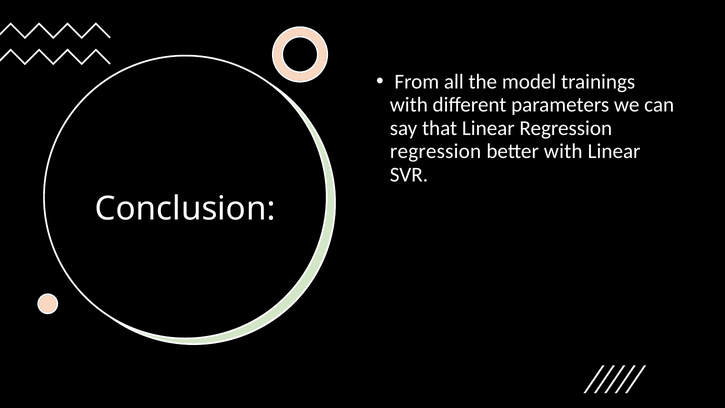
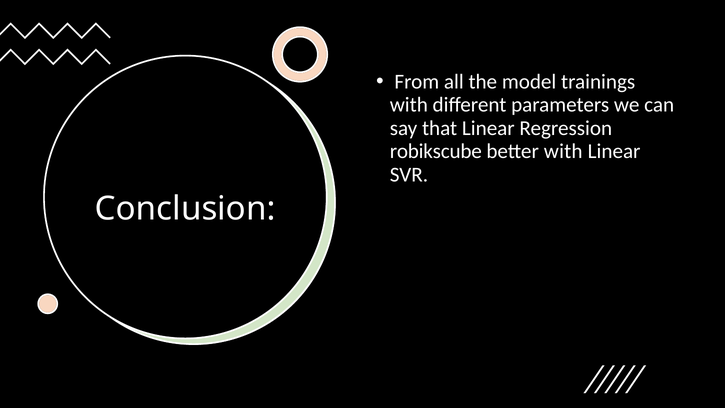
regression at (436, 151): regression -> robikscube
